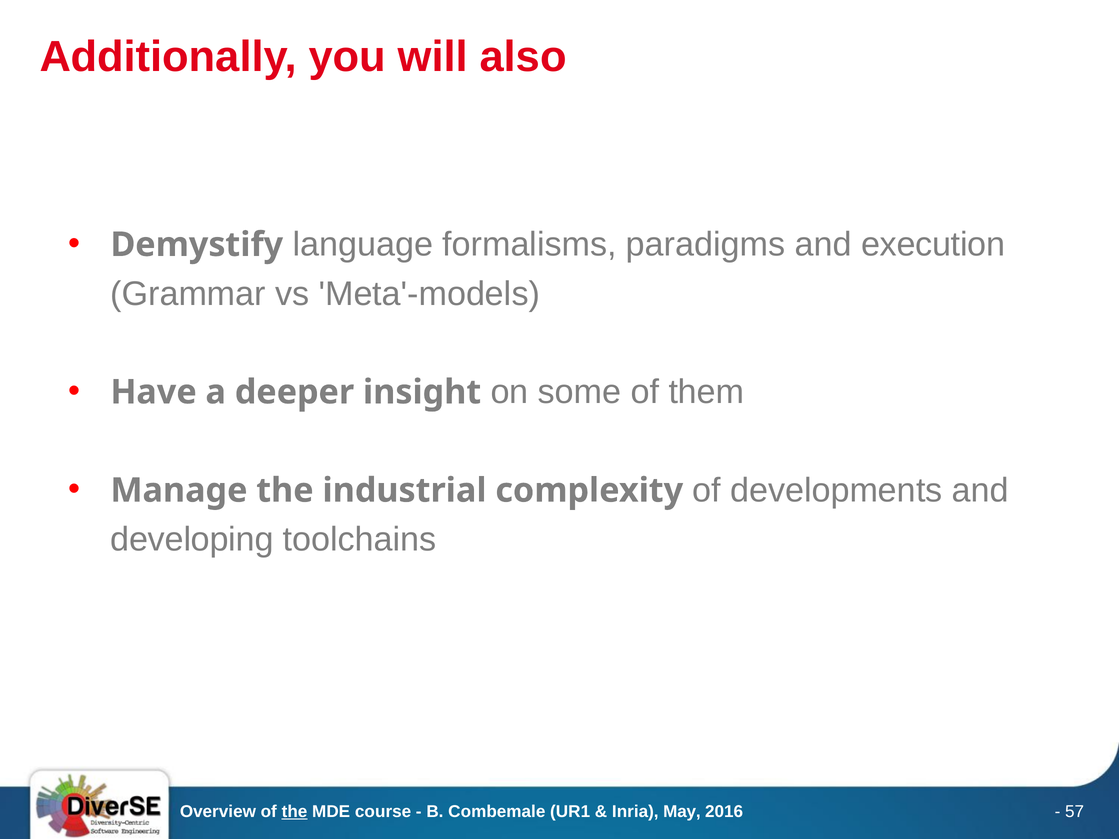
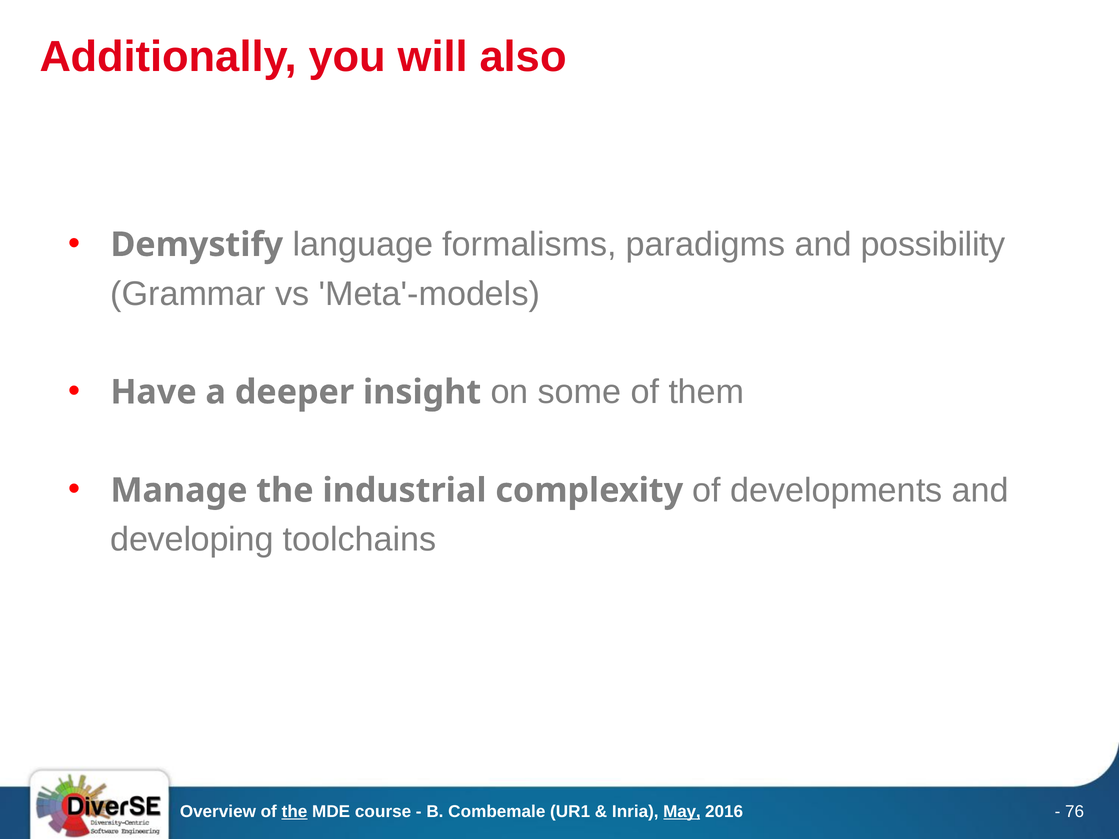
execution: execution -> possibility
May underline: none -> present
57: 57 -> 76
